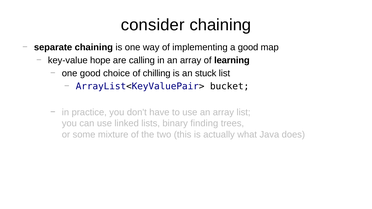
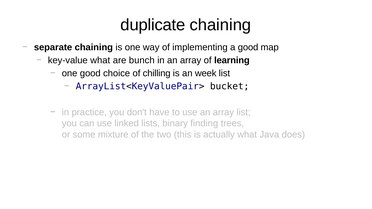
consider: consider -> duplicate
key-value hope: hope -> what
calling: calling -> bunch
stuck: stuck -> week
